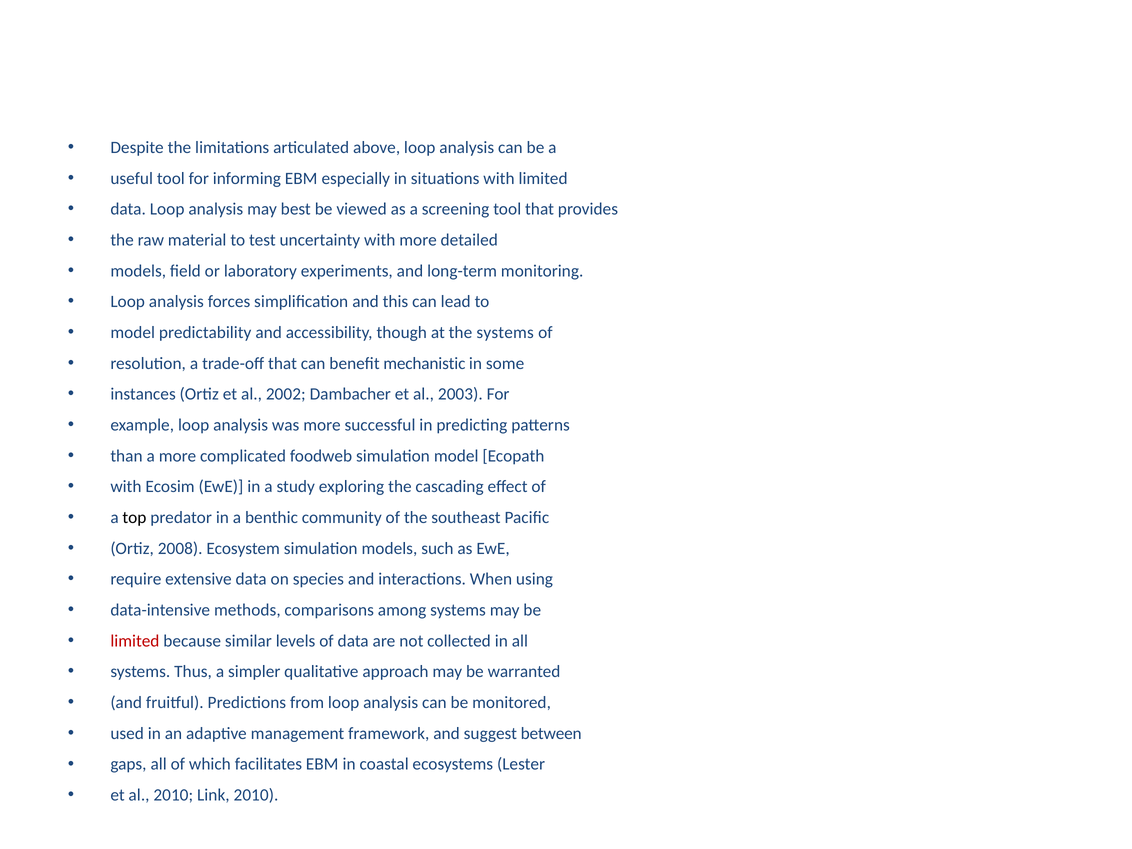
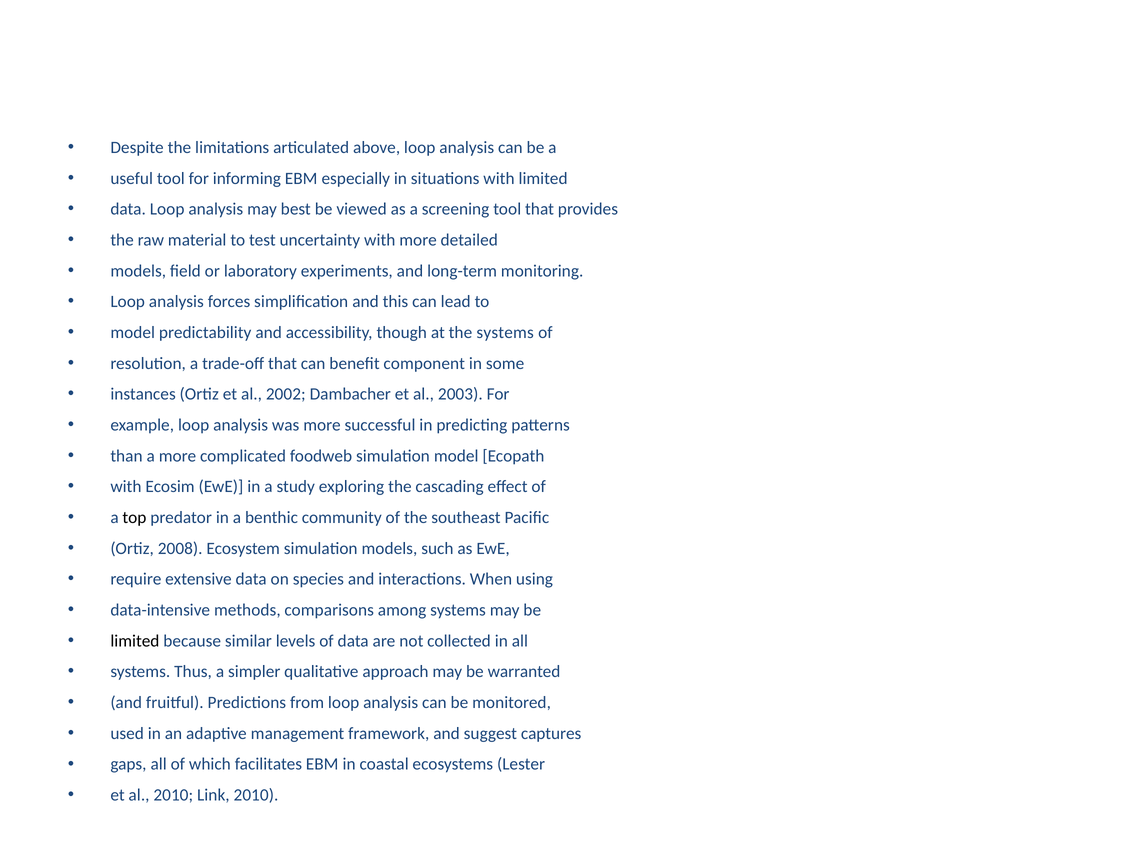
mechanistic: mechanistic -> component
limited at (135, 641) colour: red -> black
between: between -> captures
